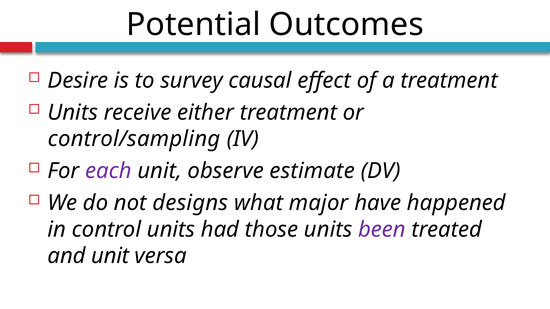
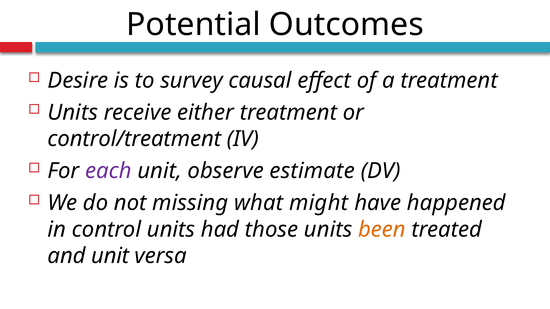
control/sampling: control/sampling -> control/treatment
designs: designs -> missing
major: major -> might
been colour: purple -> orange
